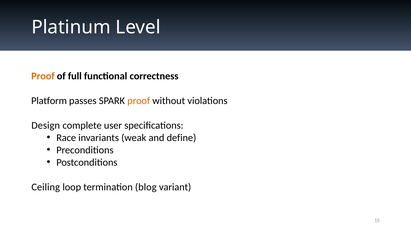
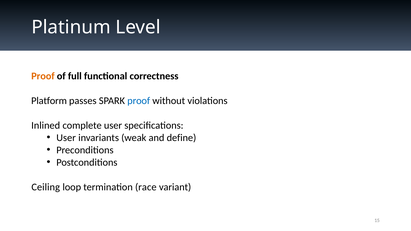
proof at (139, 101) colour: orange -> blue
Design: Design -> Inlined
Race at (66, 138): Race -> User
blog: blog -> race
